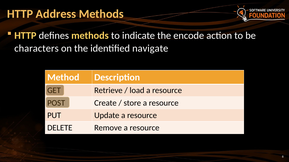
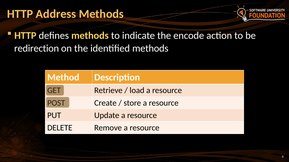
characters: characters -> redirection
identified navigate: navigate -> methods
